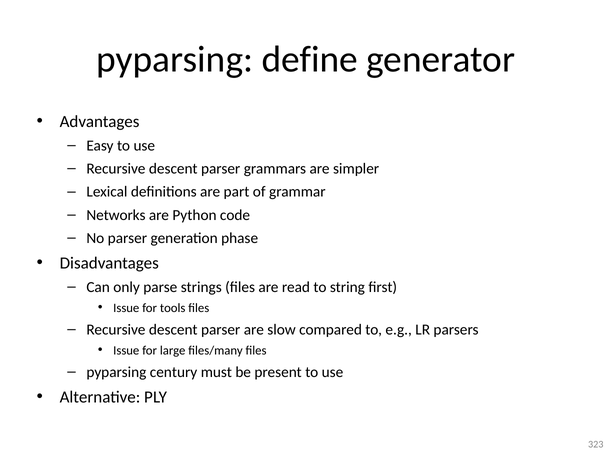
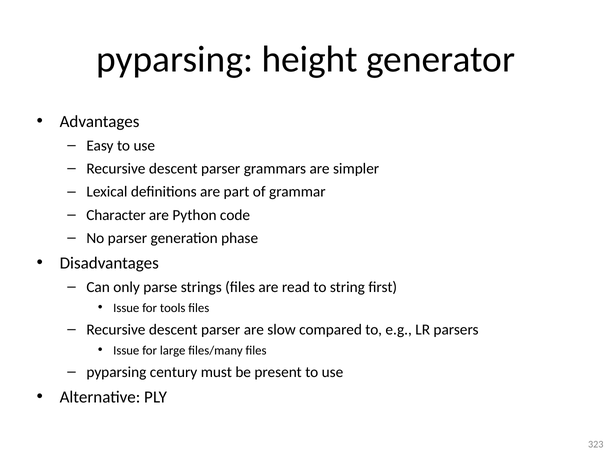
define: define -> height
Networks: Networks -> Character
